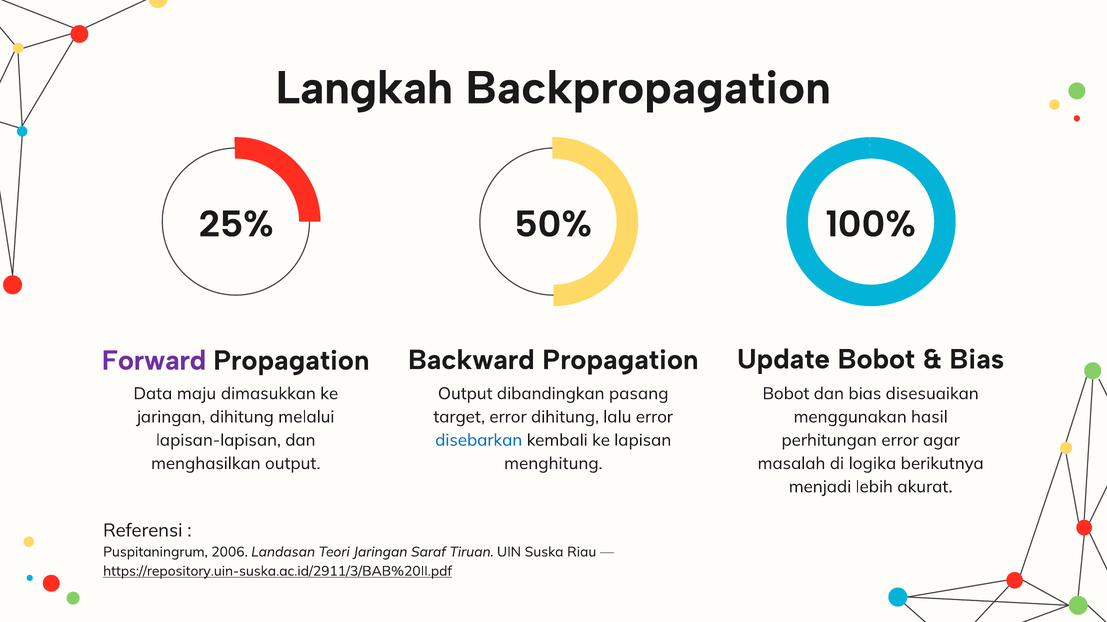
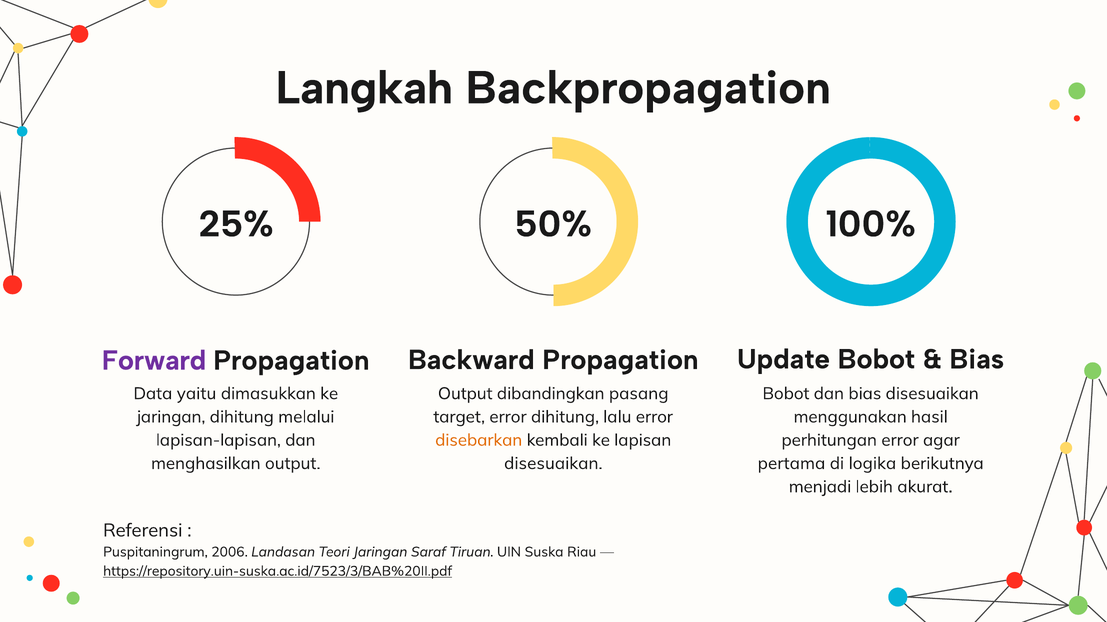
maju: maju -> yaitu
disebarkan colour: blue -> orange
menghitung at (553, 464): menghitung -> disesuaikan
masalah: masalah -> pertama
https://repository.uin-suska.ac.id/2911/3/BAB%20II.pdf: https://repository.uin-suska.ac.id/2911/3/BAB%20II.pdf -> https://repository.uin-suska.ac.id/7523/3/BAB%20II.pdf
